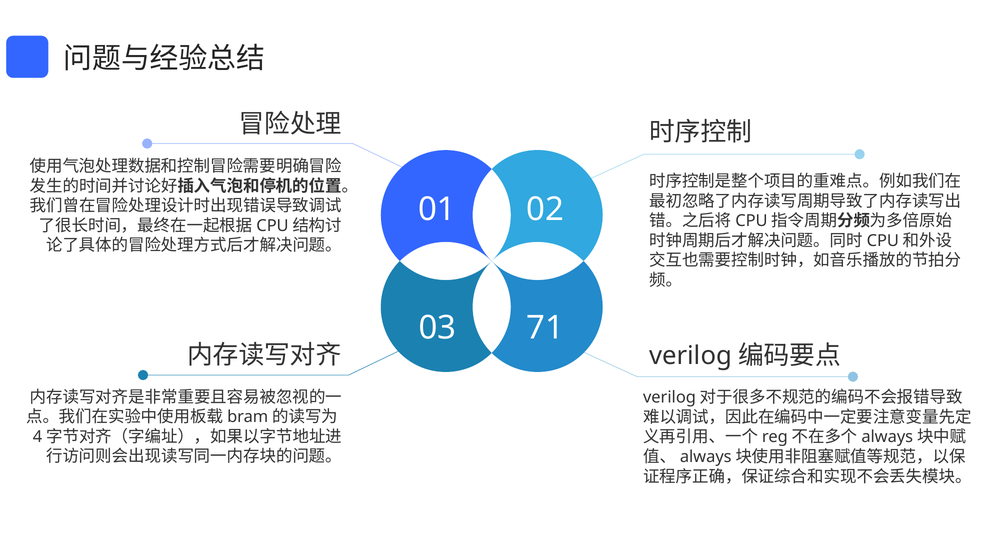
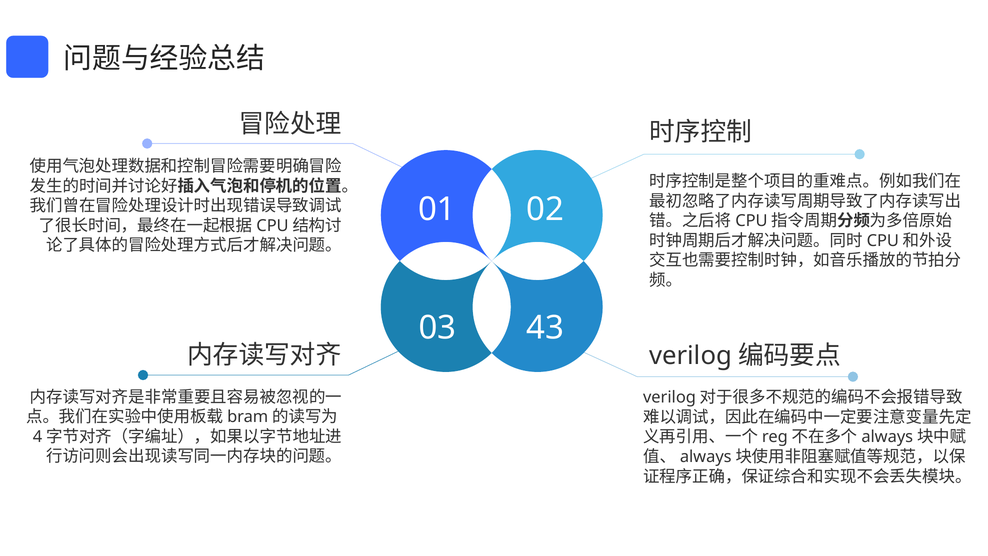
71: 71 -> 43
